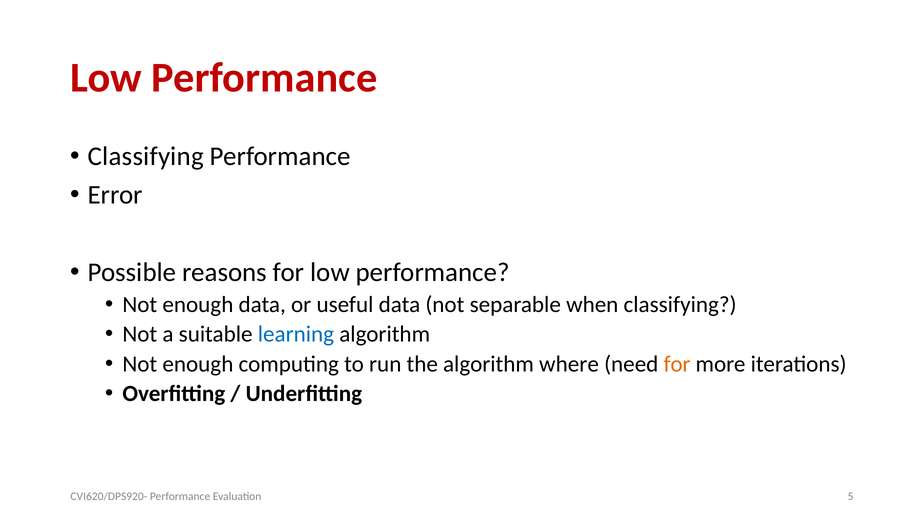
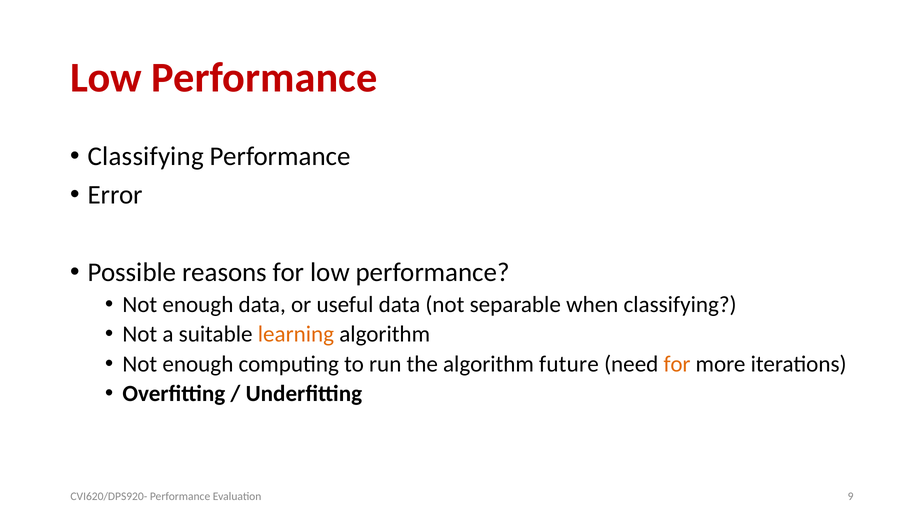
learning colour: blue -> orange
where: where -> future
5: 5 -> 9
